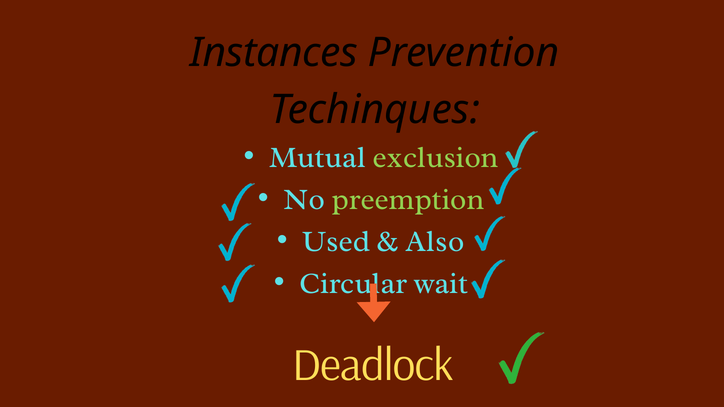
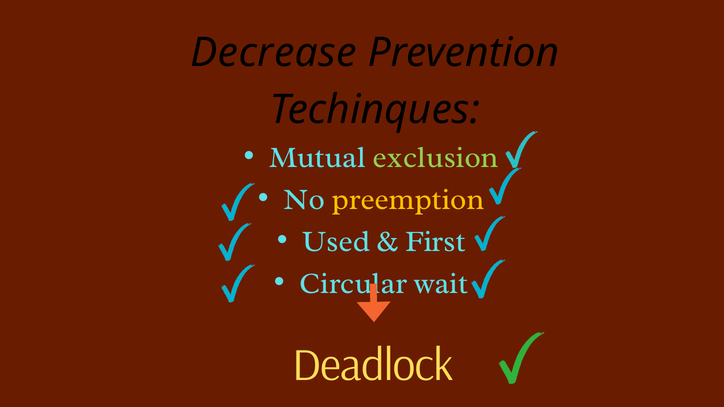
Instances: Instances -> Decrease
preemption colour: light green -> yellow
Also: Also -> First
